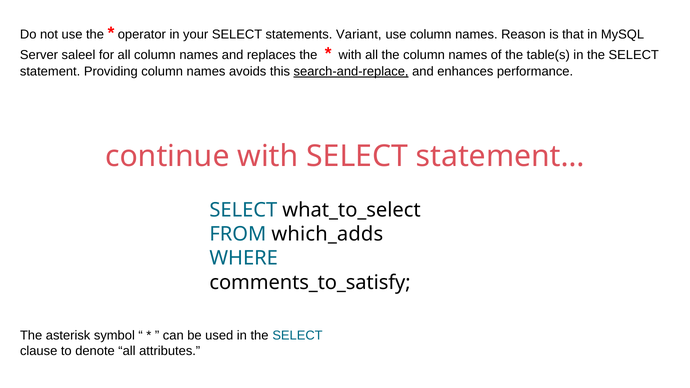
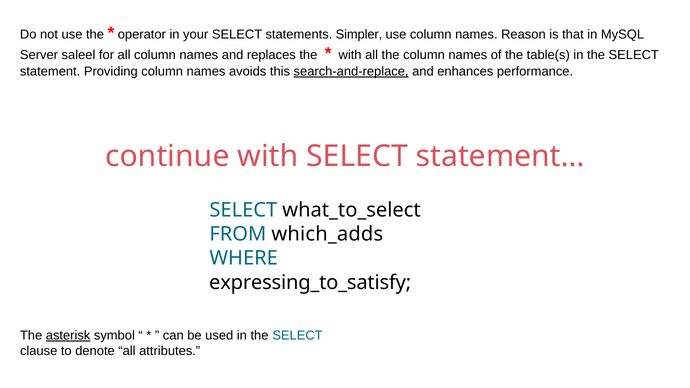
Variant: Variant -> Simpler
comments_to_satisfy: comments_to_satisfy -> expressing_to_satisfy
asterisk underline: none -> present
